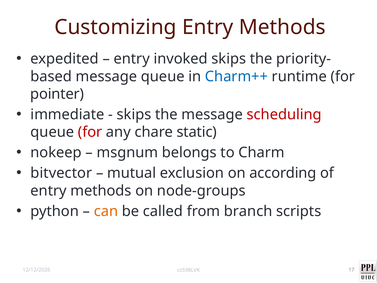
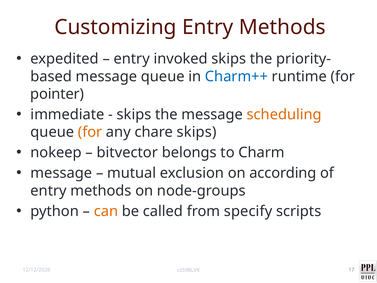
scheduling colour: red -> orange
for at (90, 132) colour: red -> orange
chare static: static -> skips
msgnum: msgnum -> bitvector
bitvector at (61, 173): bitvector -> message
branch: branch -> specify
